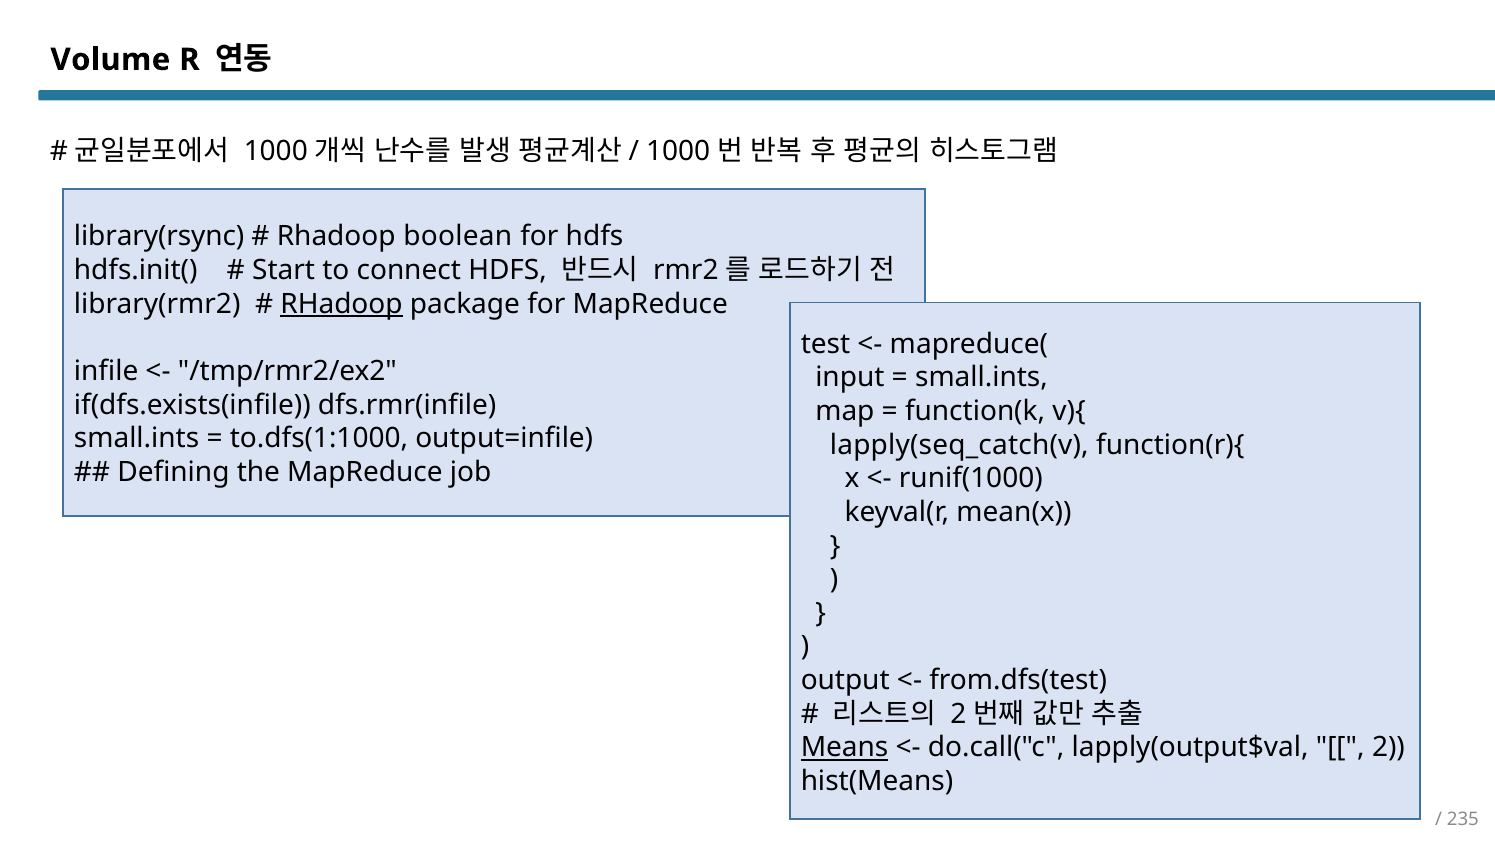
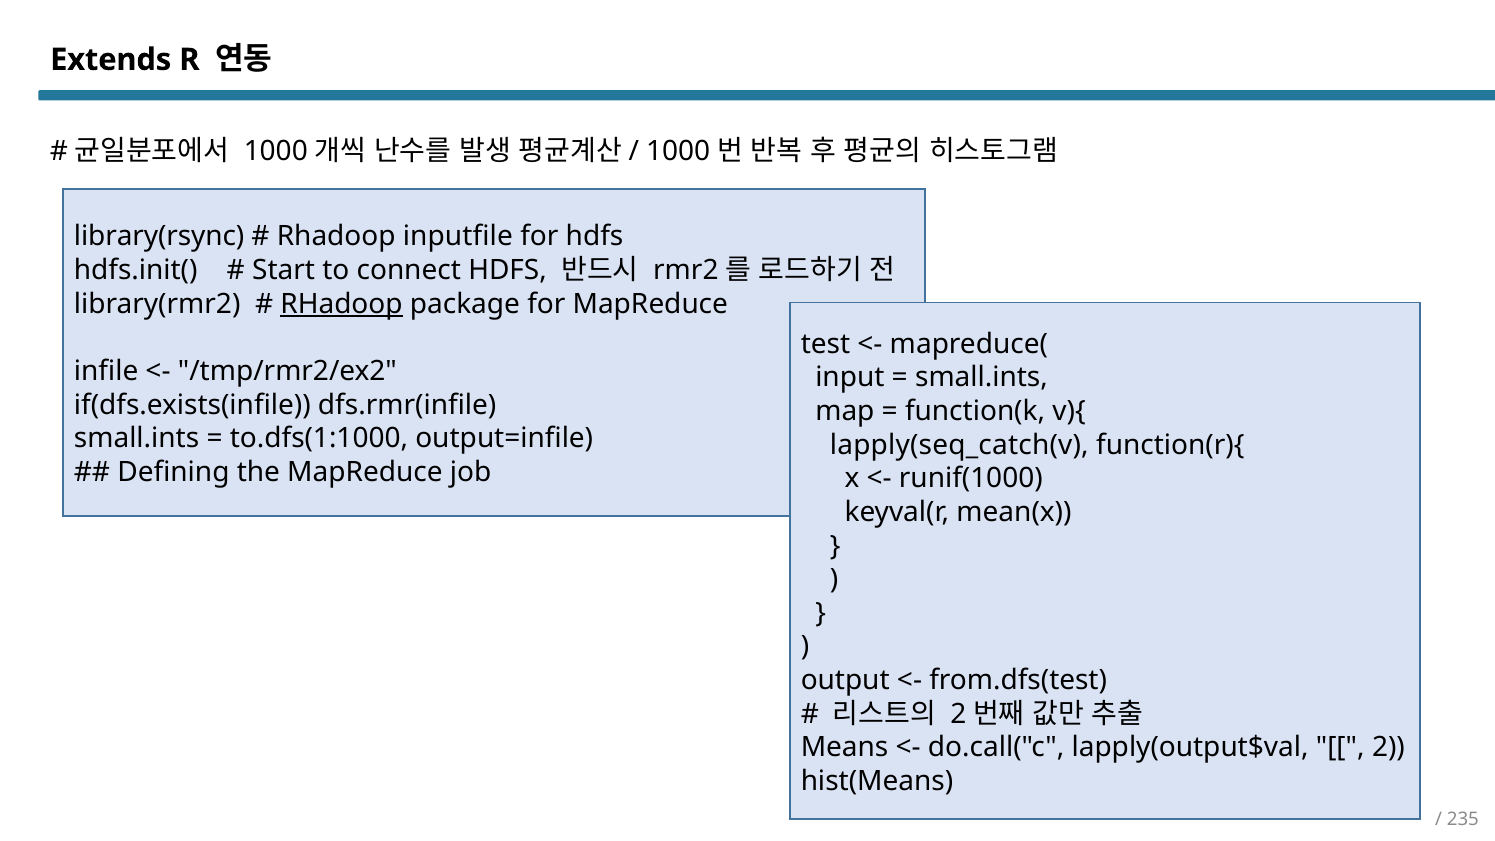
Volume: Volume -> Extends
boolean: boolean -> inputfile
Means underline: present -> none
